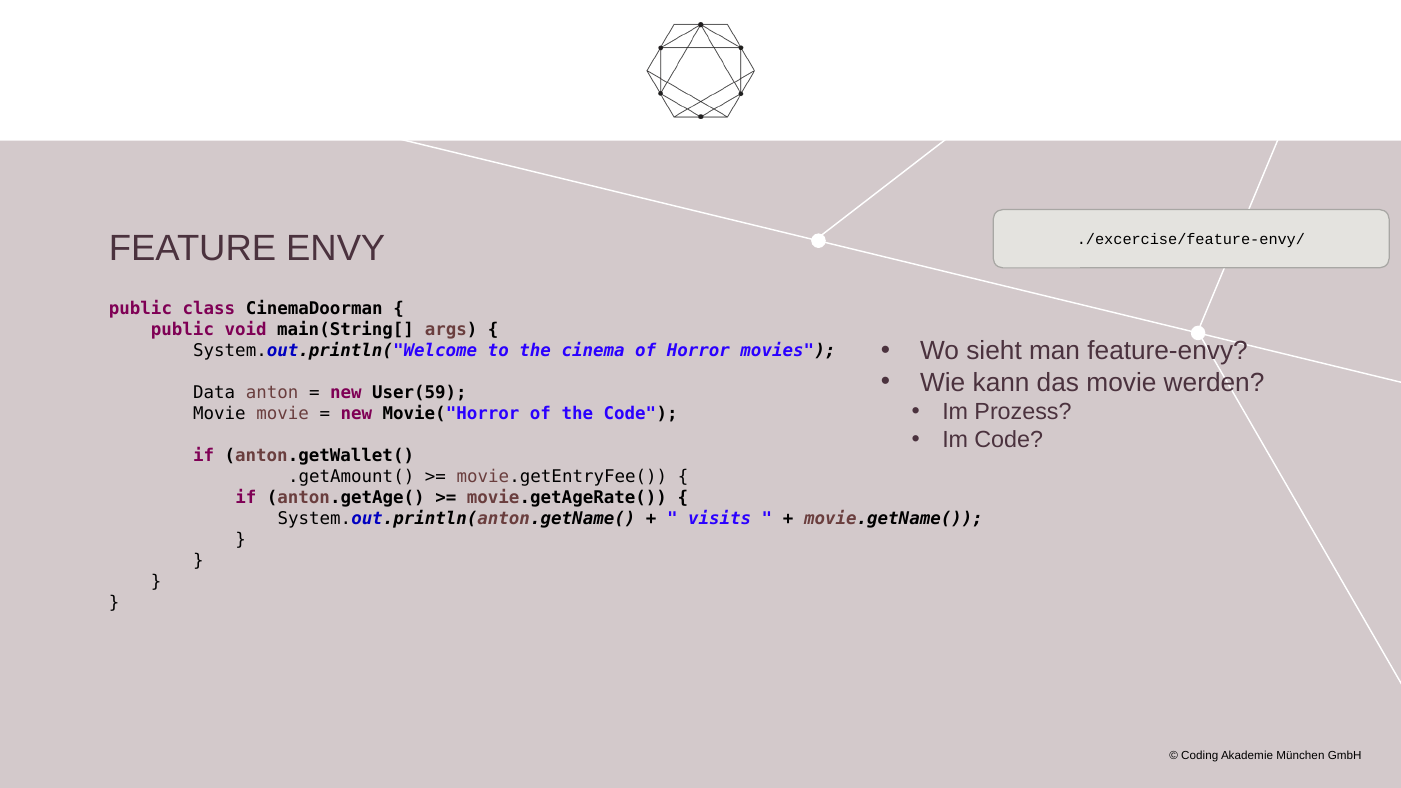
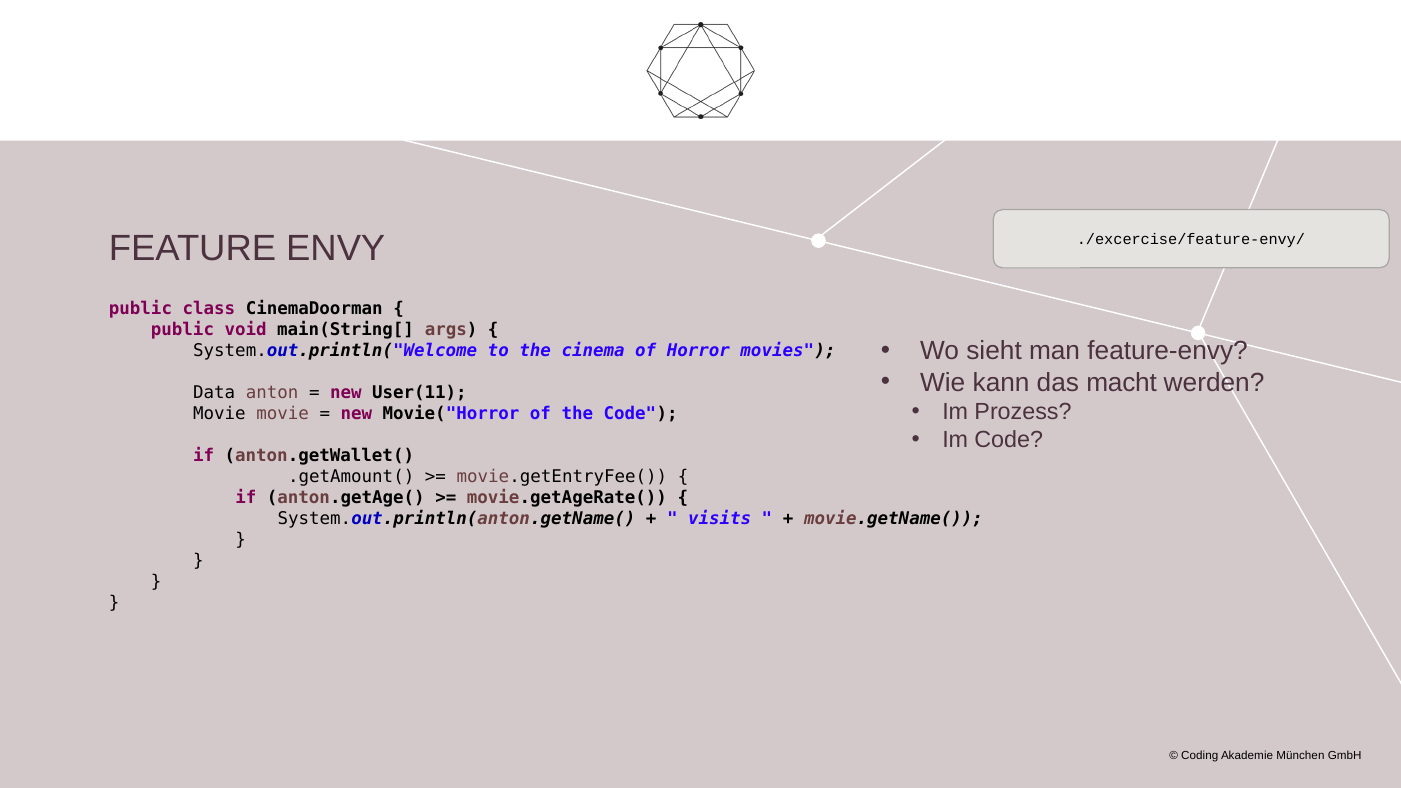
das movie: movie -> macht
User(59: User(59 -> User(11
